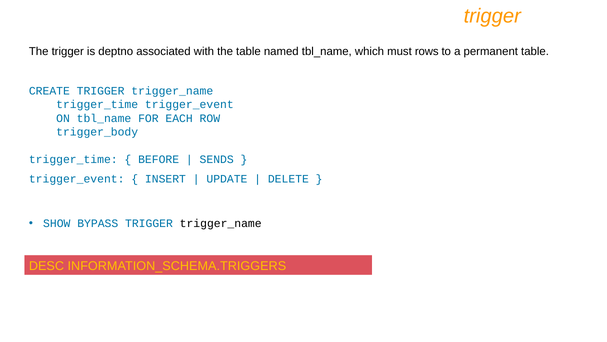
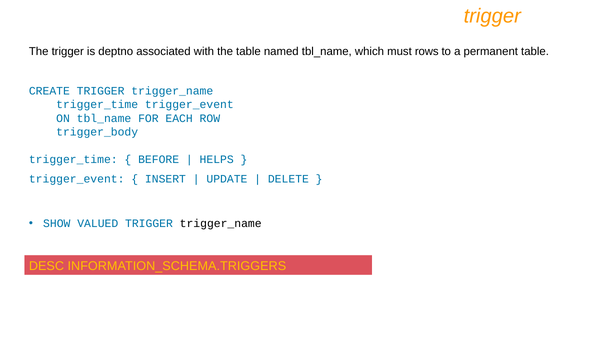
SENDS: SENDS -> HELPS
BYPASS: BYPASS -> VALUED
